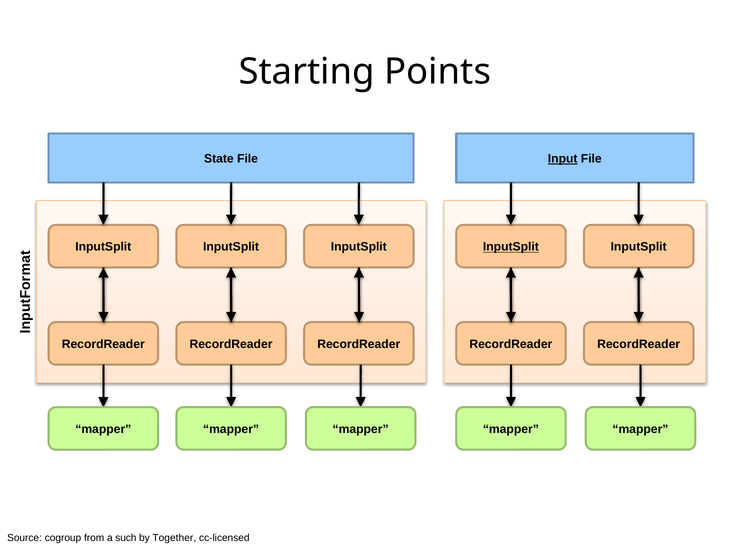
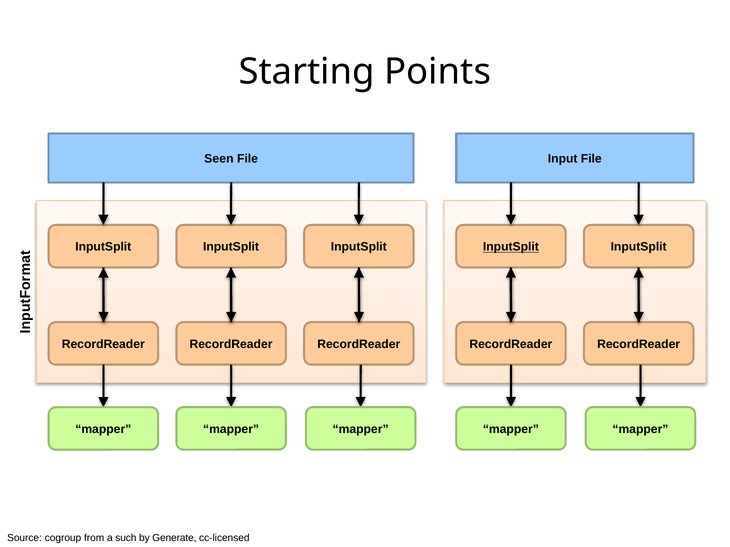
State: State -> Seen
Input underline: present -> none
Together: Together -> Generate
